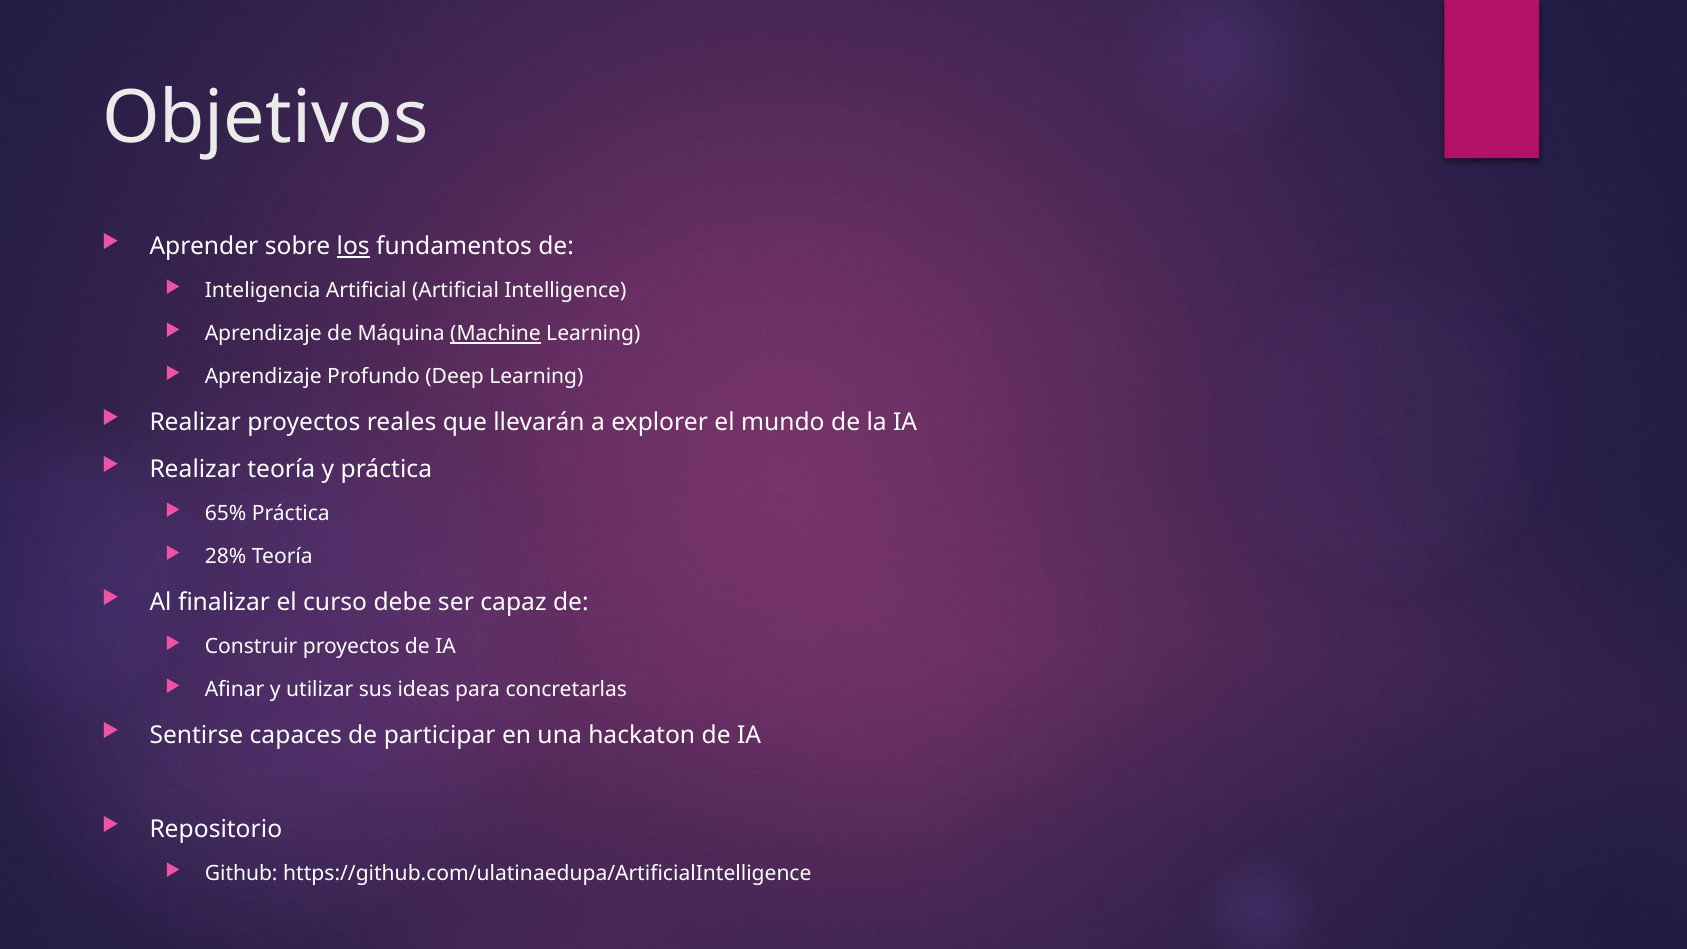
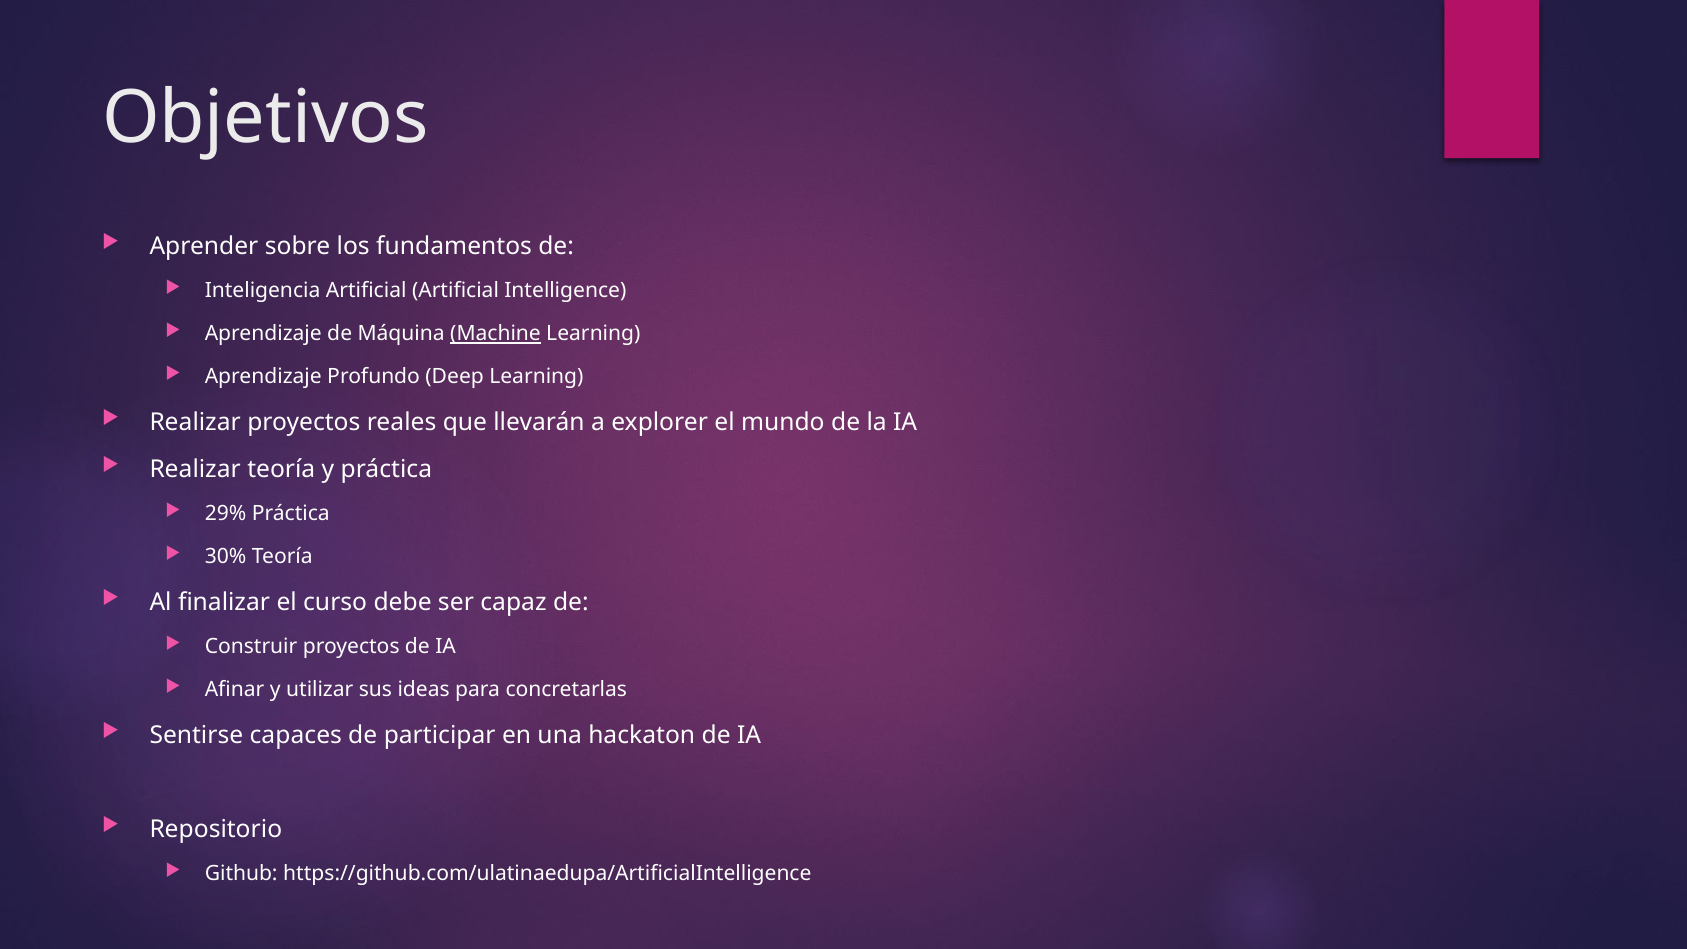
los underline: present -> none
65%: 65% -> 29%
28%: 28% -> 30%
